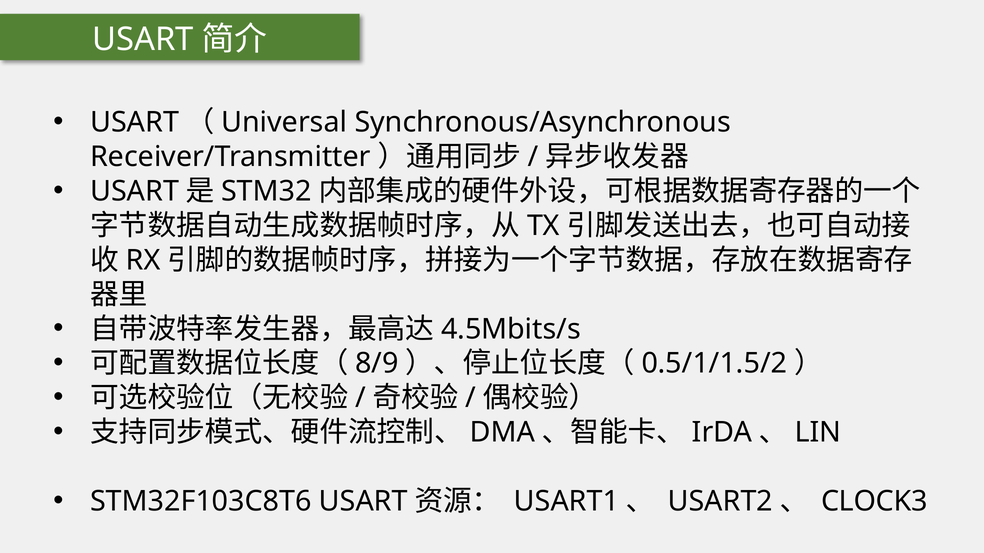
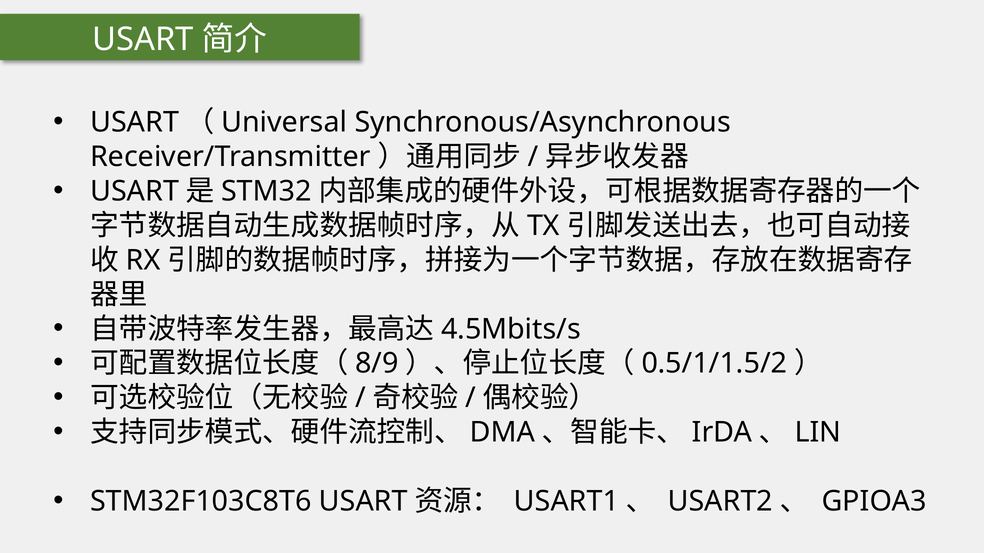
CLOCK3: CLOCK3 -> GPIOA3
